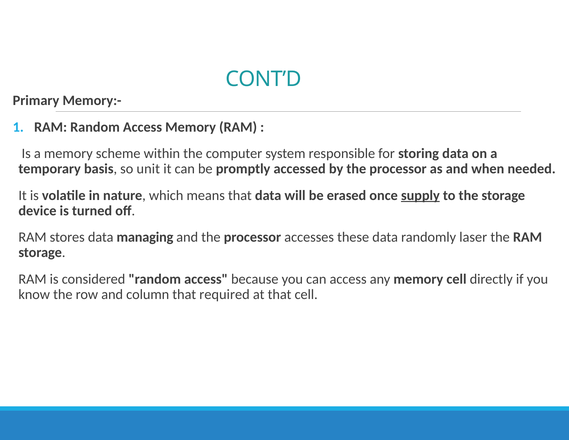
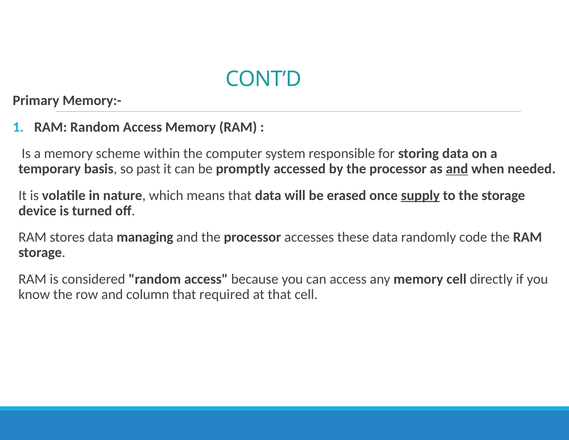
unit: unit -> past
and at (457, 169) underline: none -> present
laser: laser -> code
